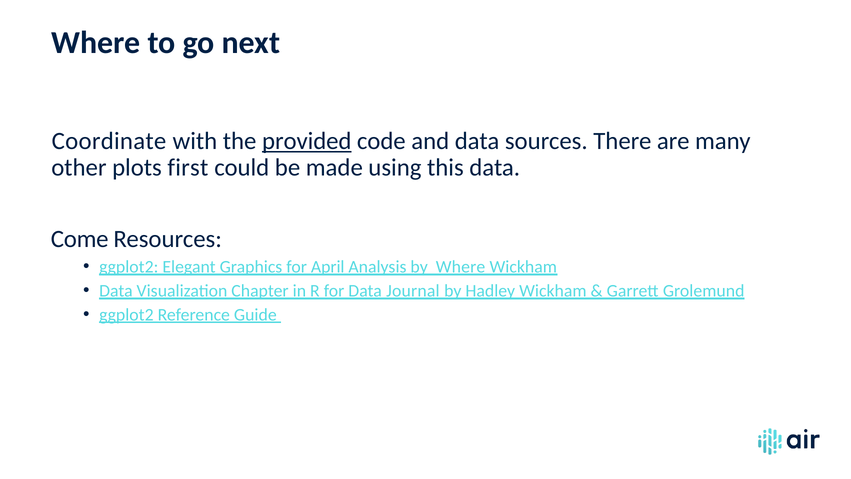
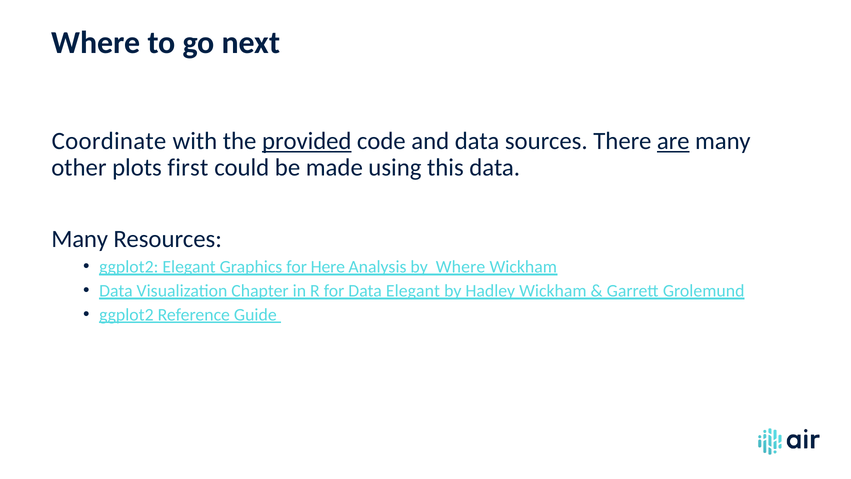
are underline: none -> present
Come at (80, 239): Come -> Many
April: April -> Here
Data Journal: Journal -> Elegant
